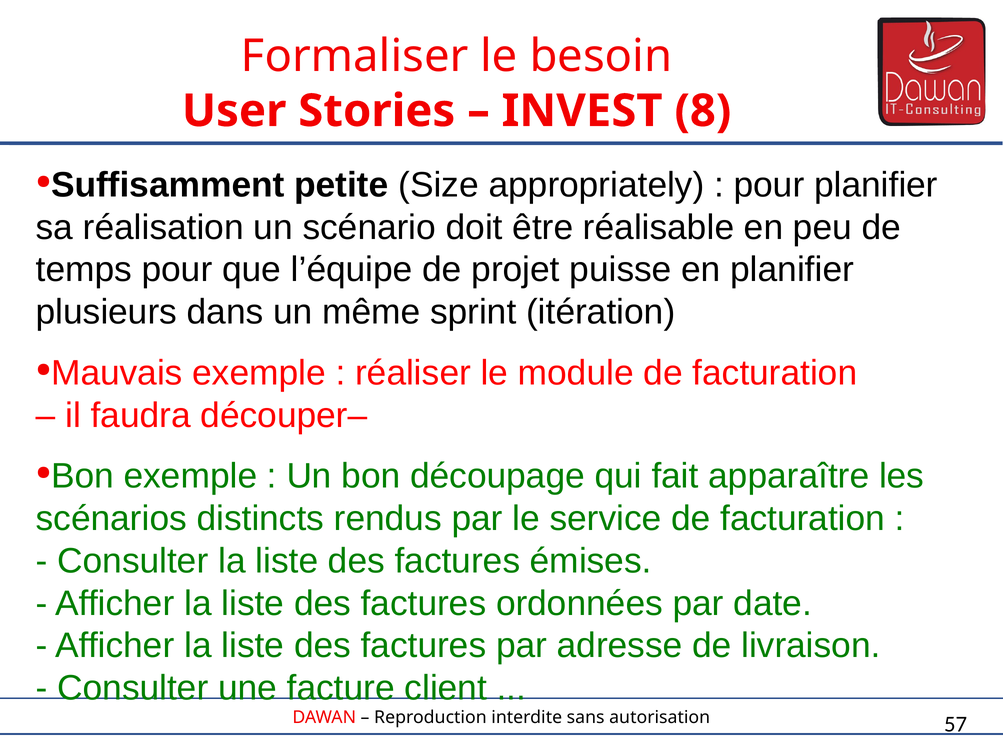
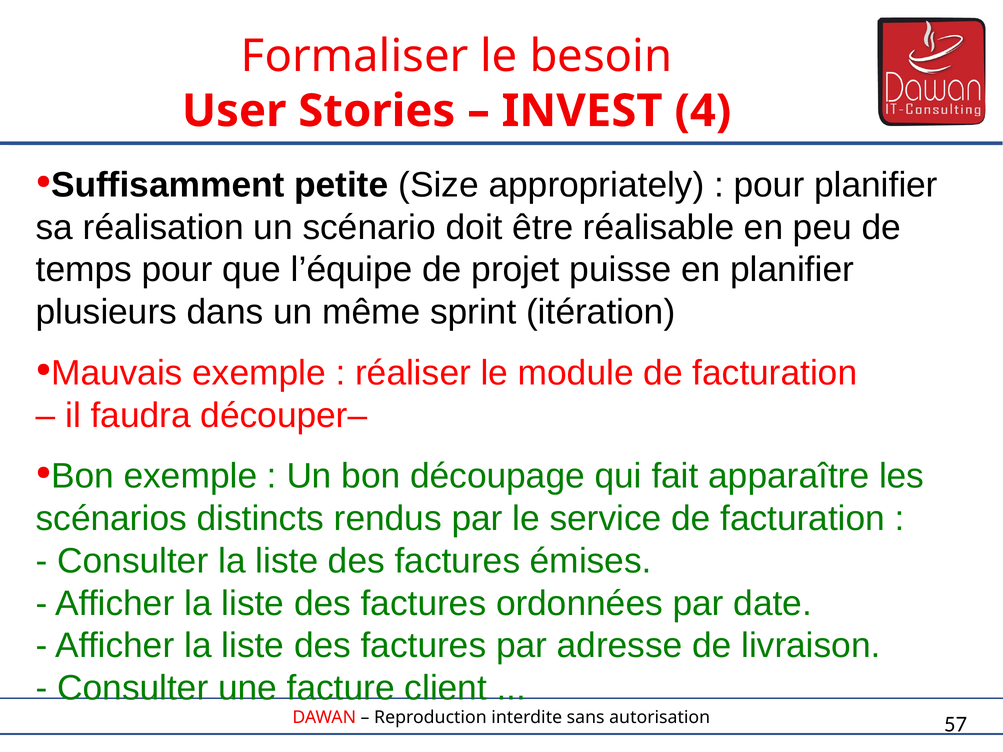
8: 8 -> 4
